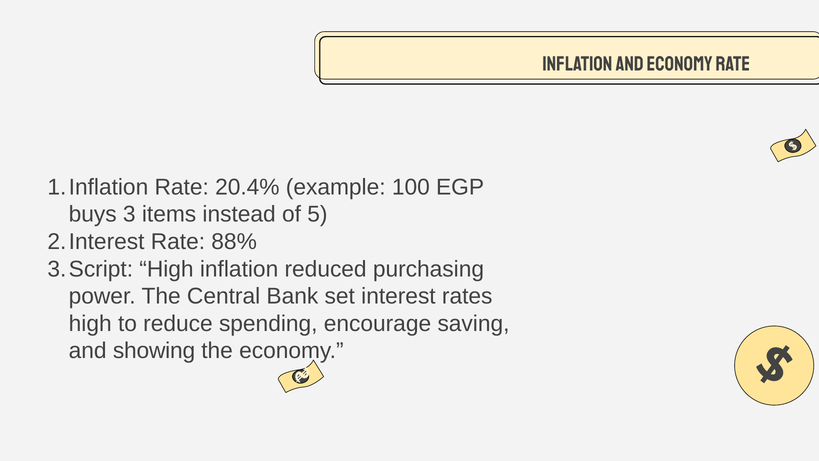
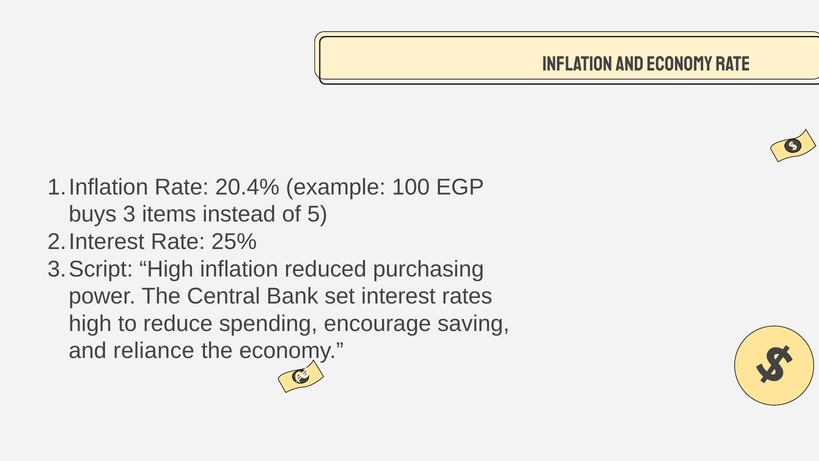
88%: 88% -> 25%
showing: showing -> reliance
